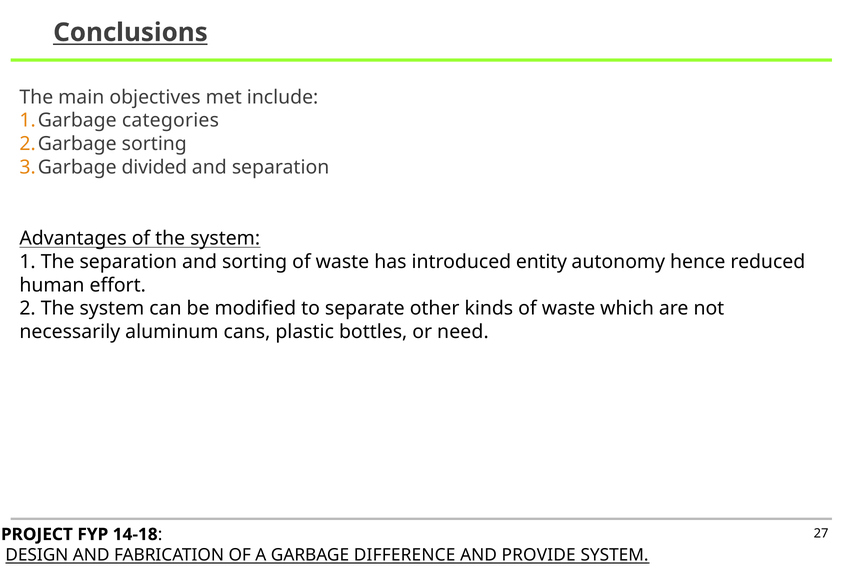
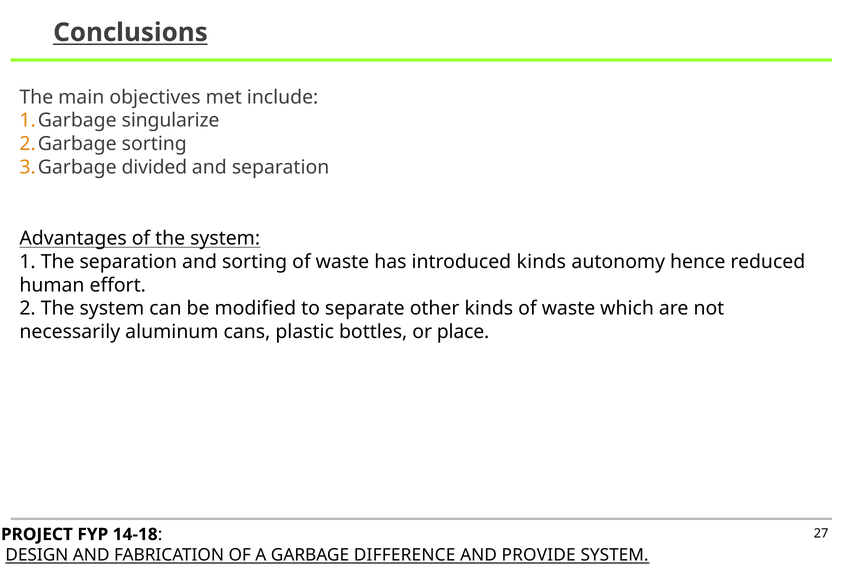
categories: categories -> singularize
introduced entity: entity -> kinds
need: need -> place
